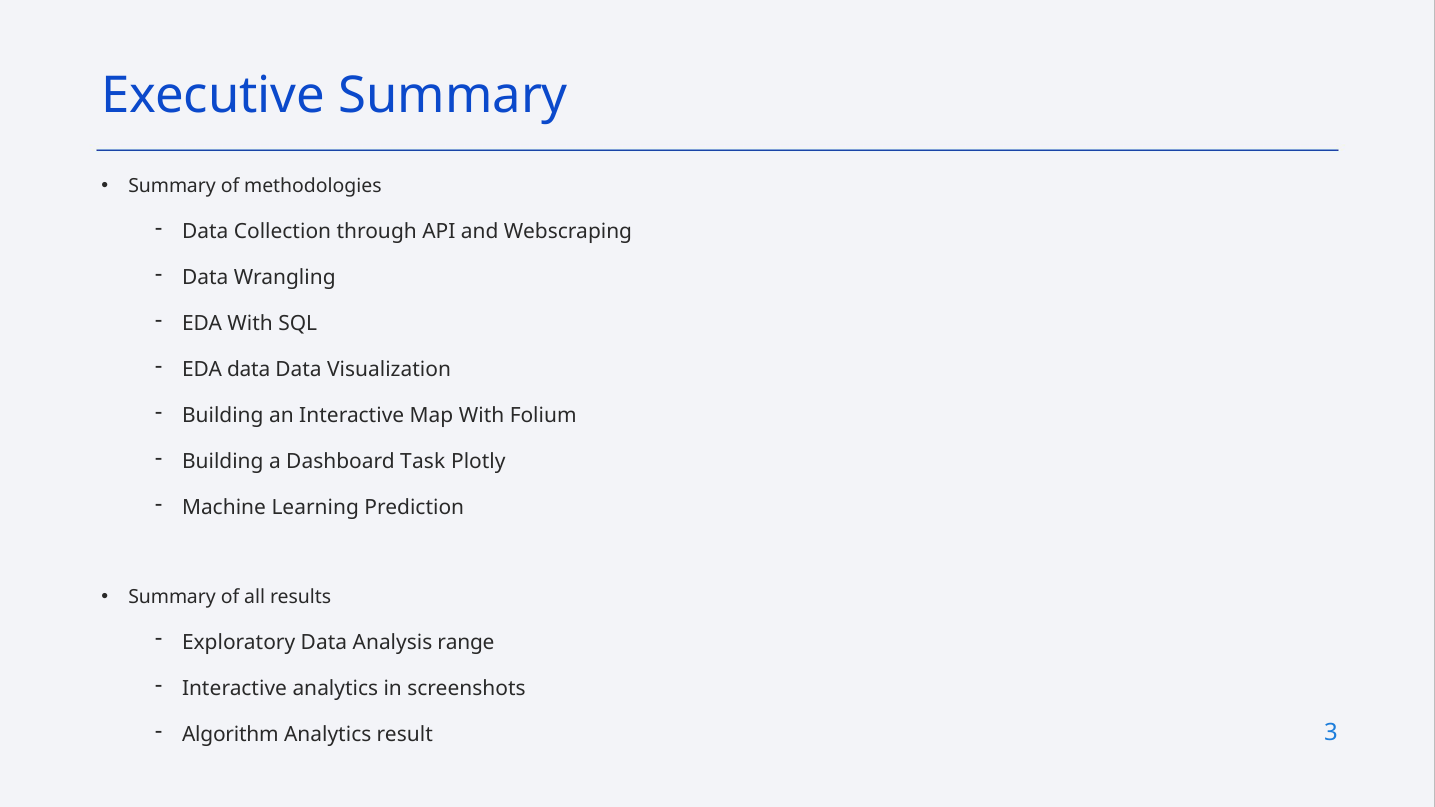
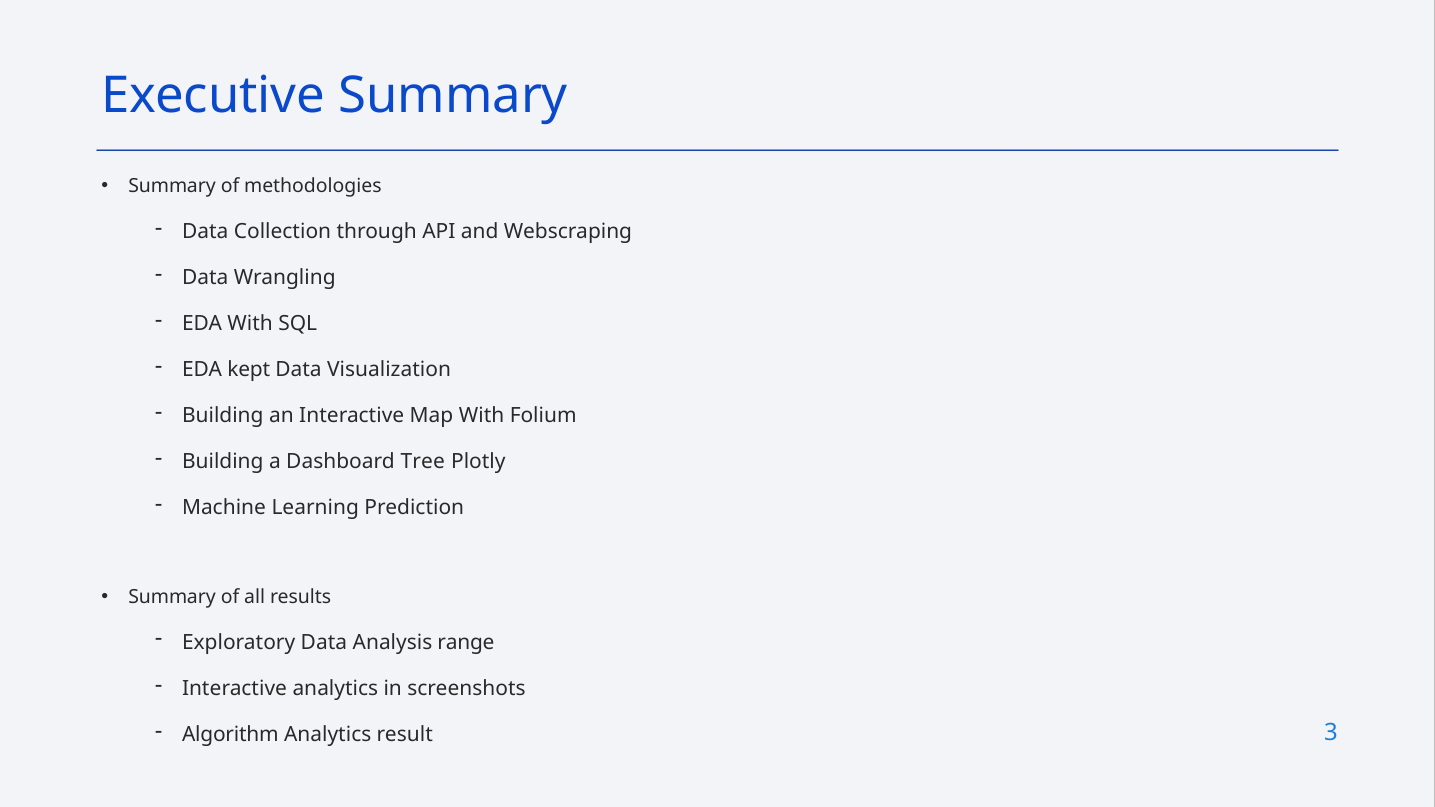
EDA data: data -> kept
Task: Task -> Tree
